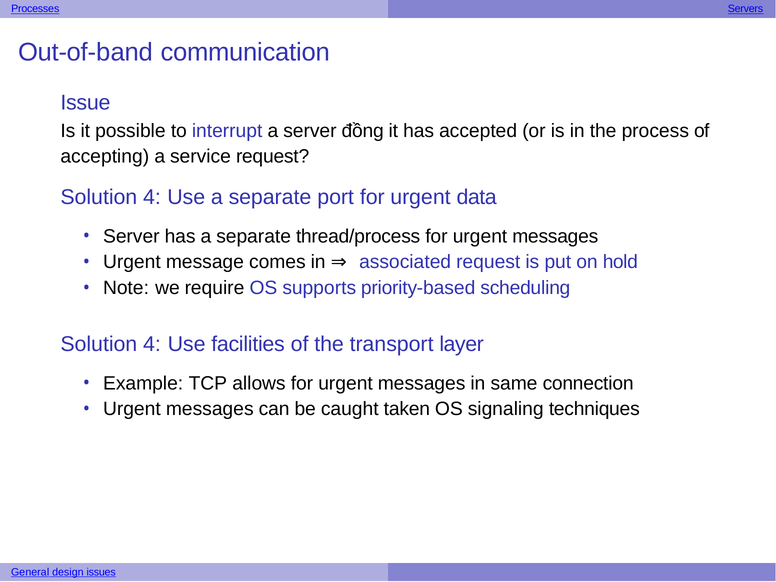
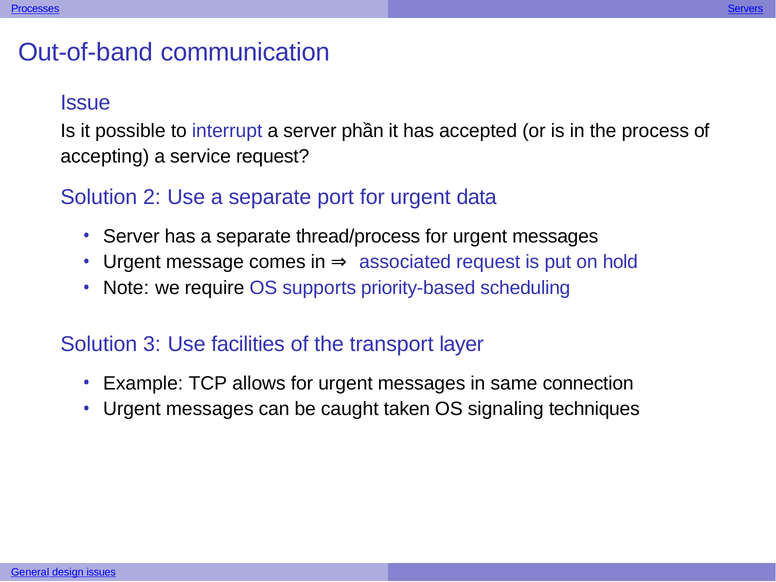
đồng: đồng -> phần
4 at (152, 197): 4 -> 2
4 at (152, 344): 4 -> 3
